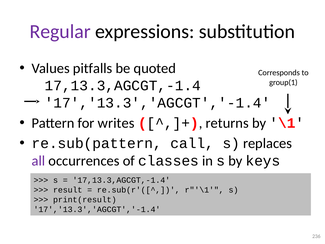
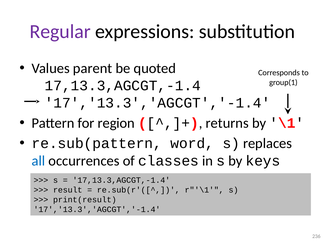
pitfalls: pitfalls -> parent
writes: writes -> region
call: call -> word
all colour: purple -> blue
